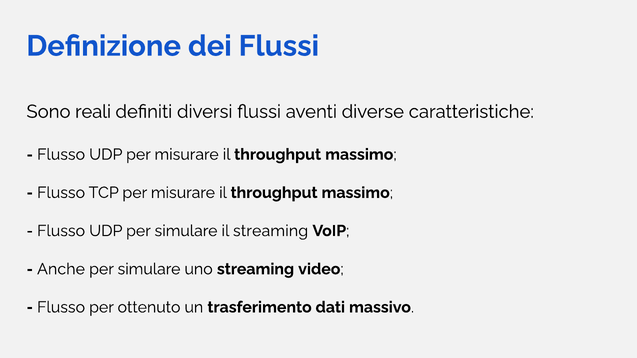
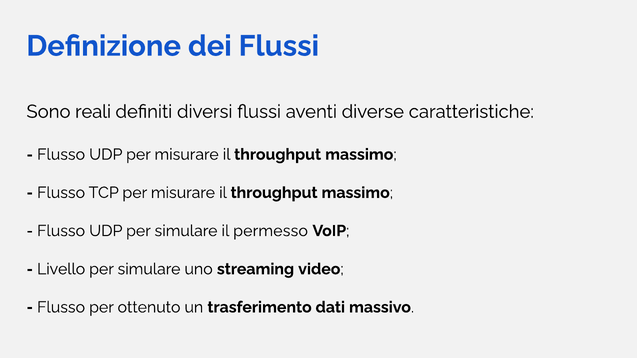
il streaming: streaming -> permesso
Anche: Anche -> Livello
